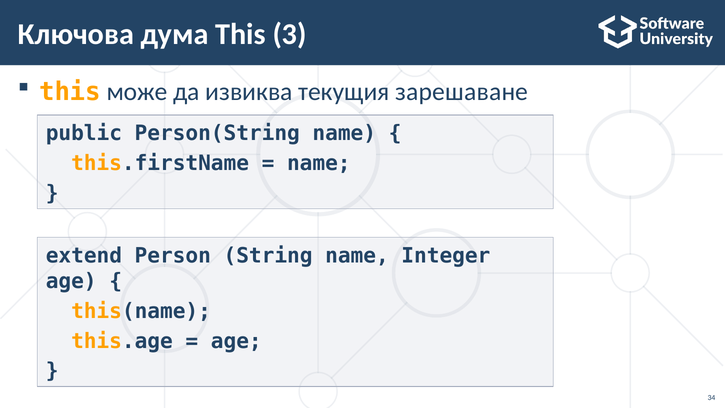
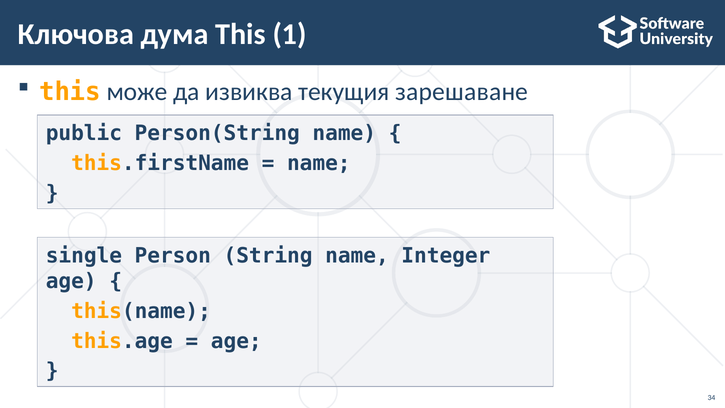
3: 3 -> 1
extend: extend -> single
